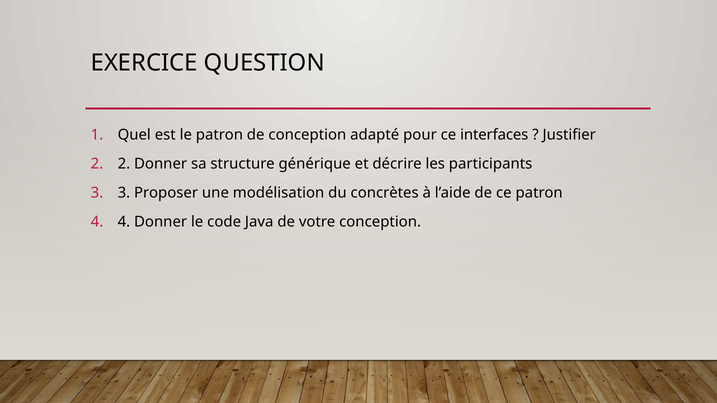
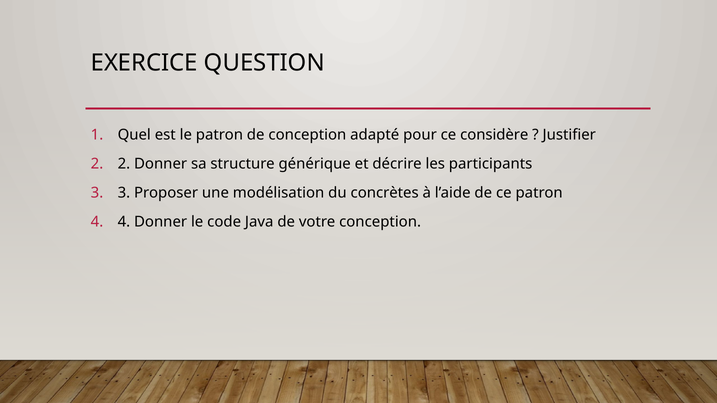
interfaces: interfaces -> considère
